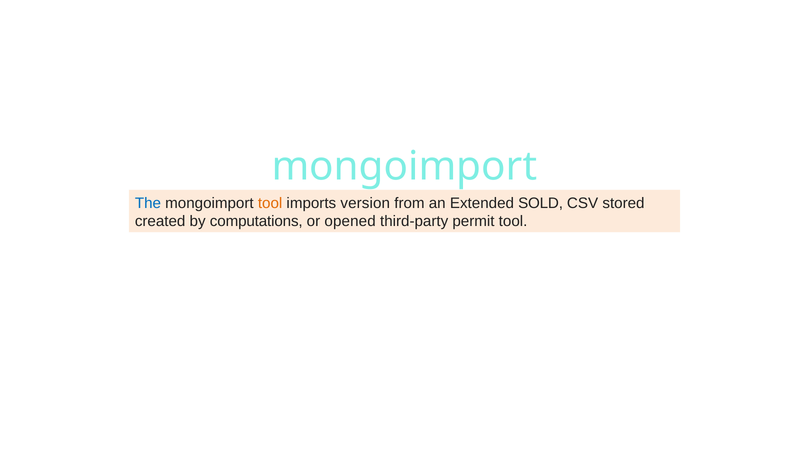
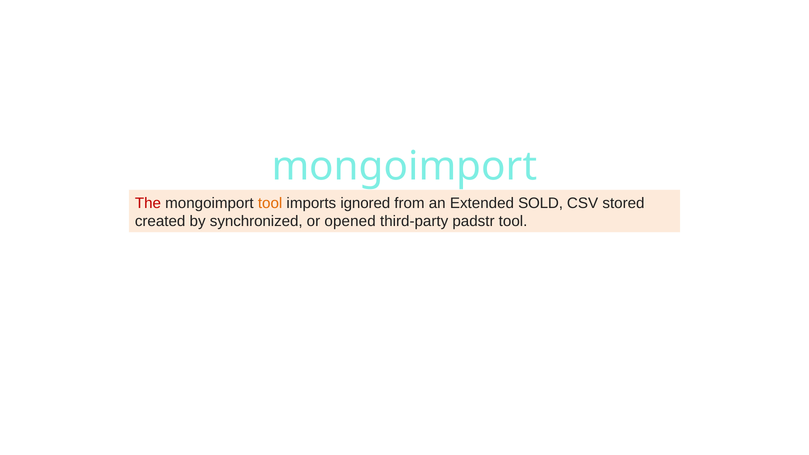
The colour: blue -> red
version: version -> ignored
computations: computations -> synchronized
permit: permit -> padstr
